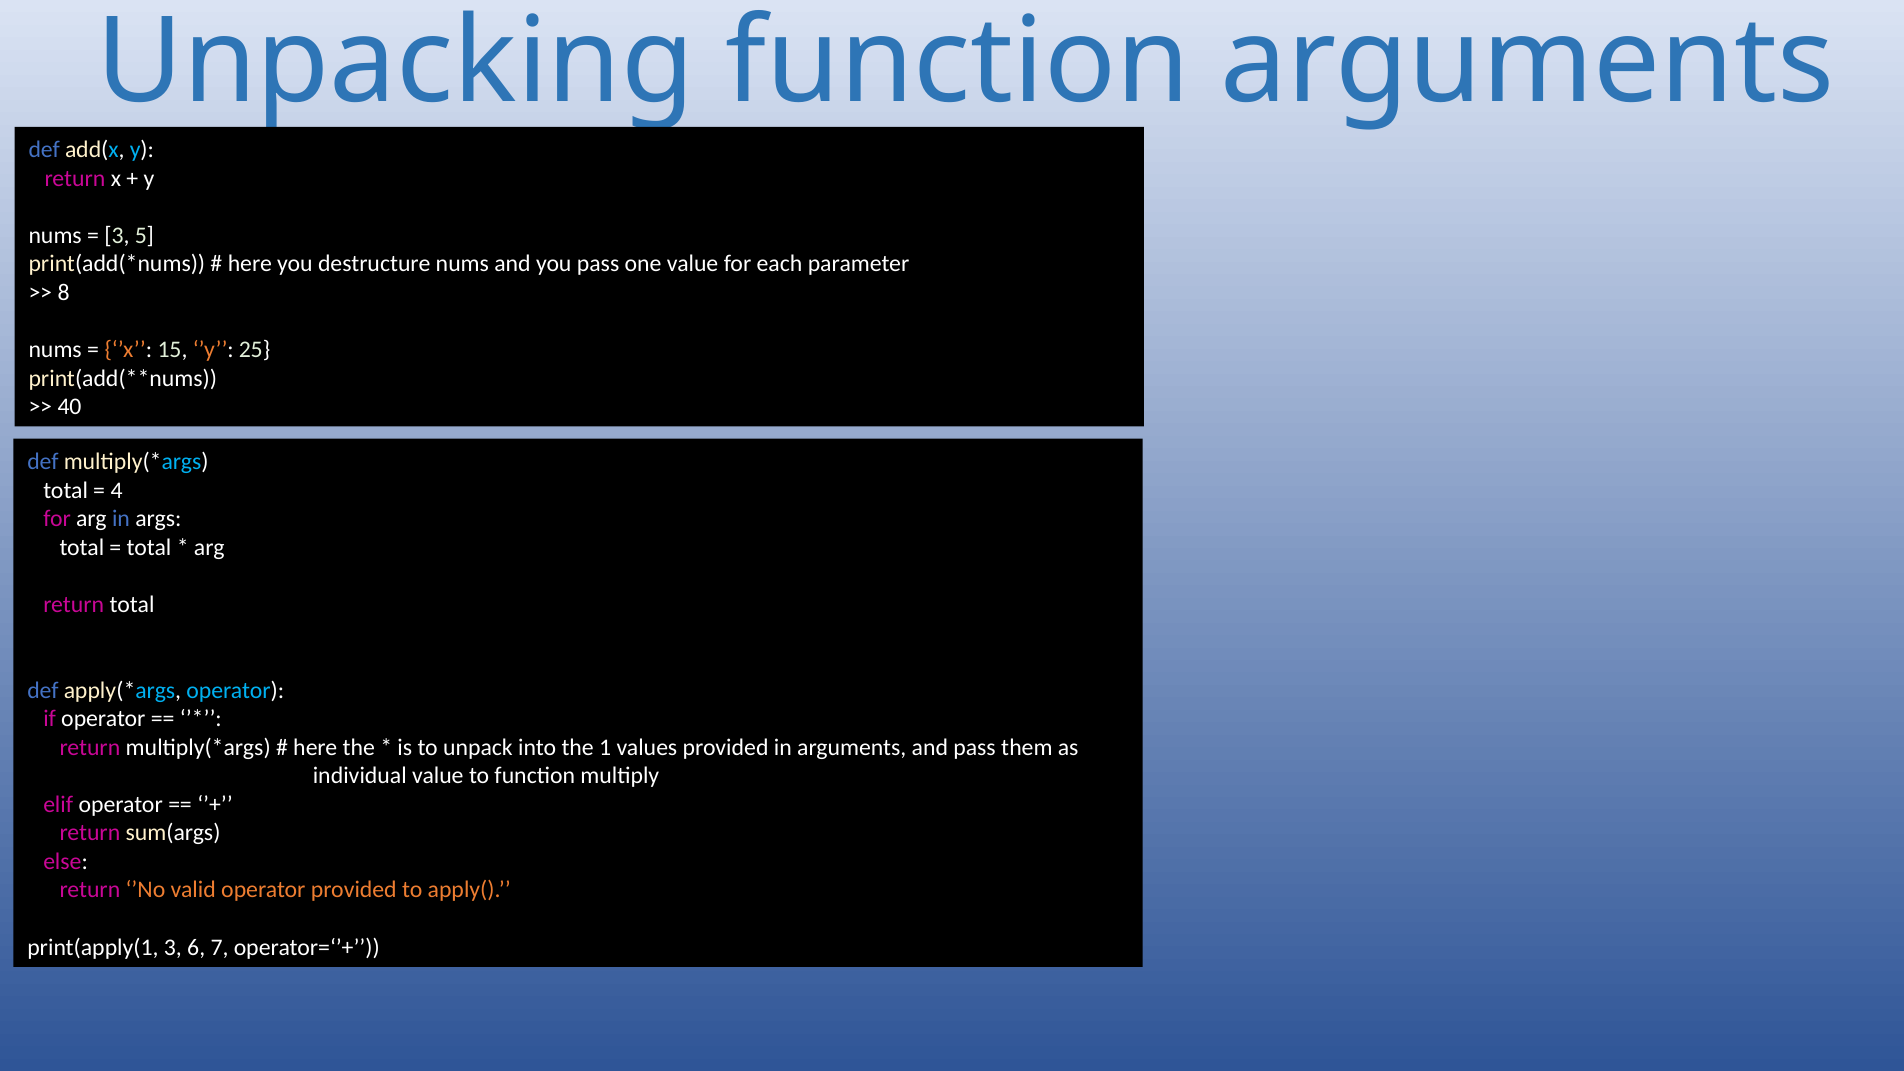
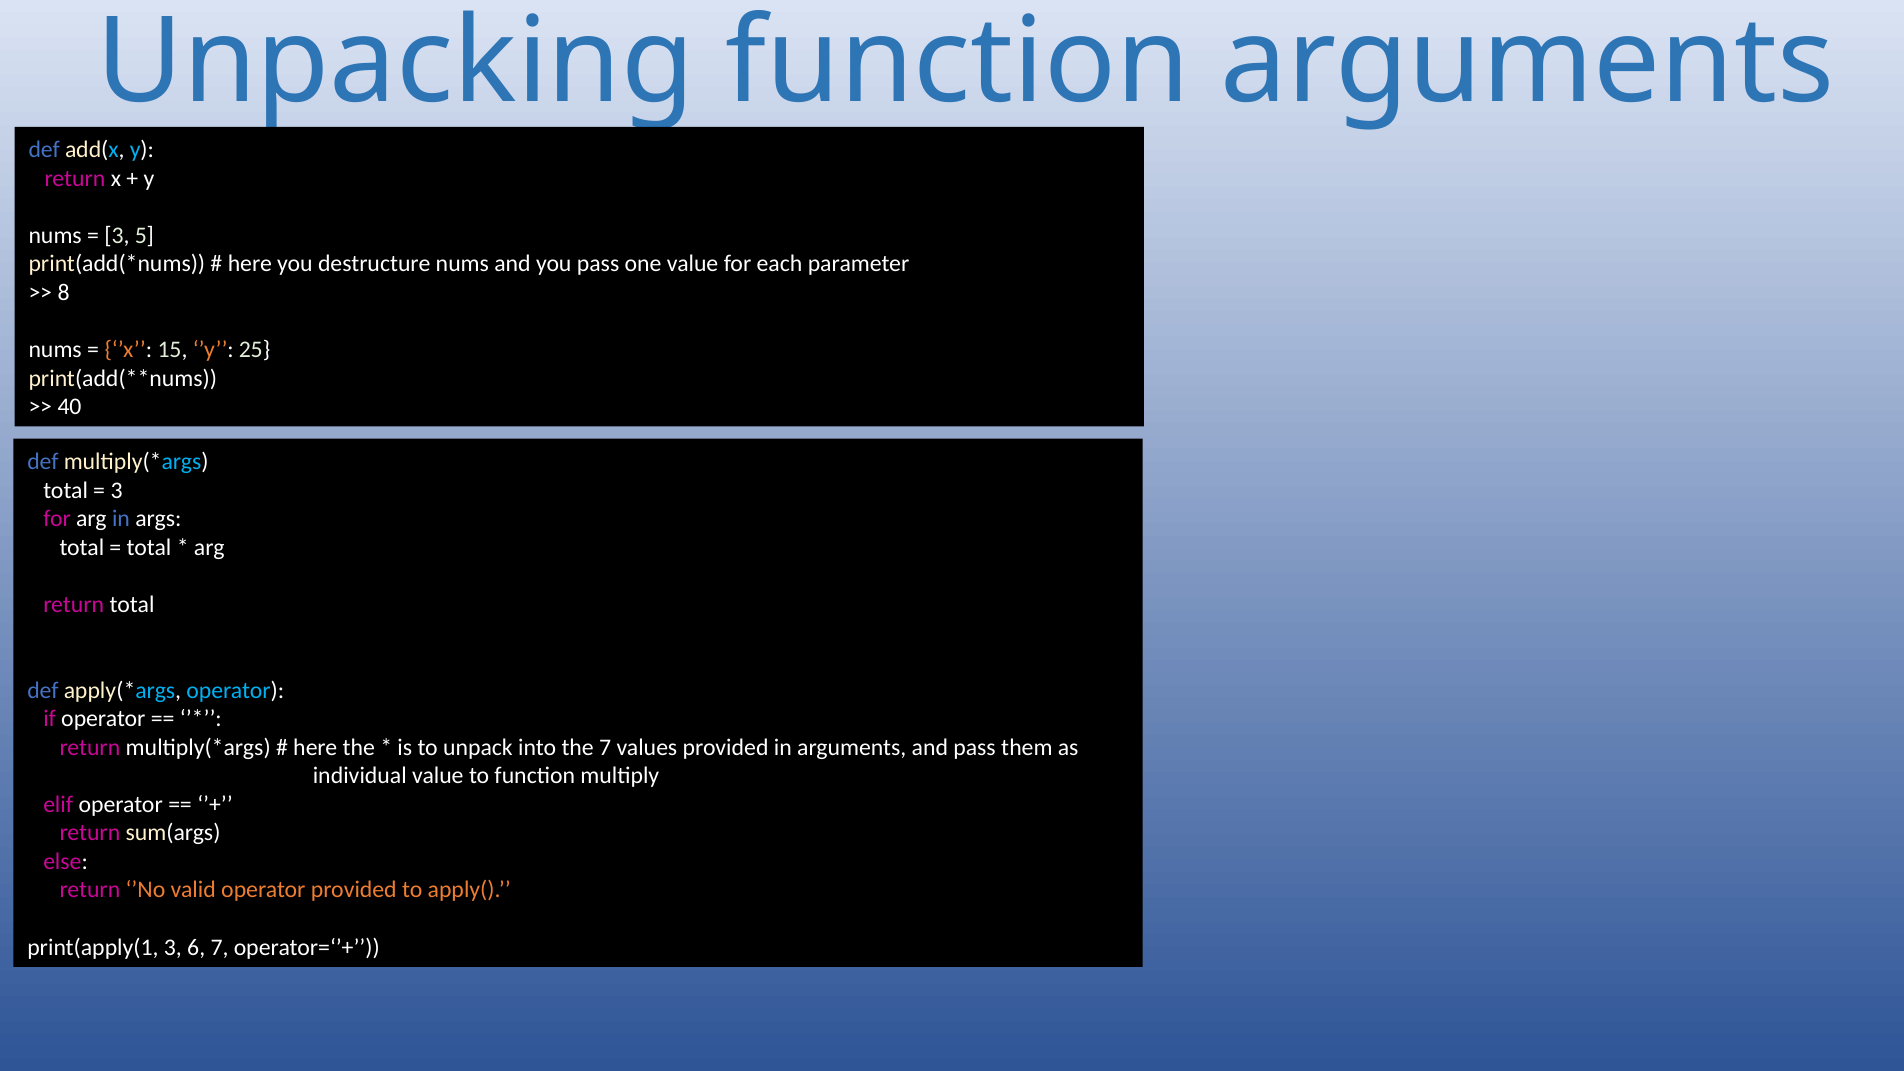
4 at (117, 490): 4 -> 3
the 1: 1 -> 7
